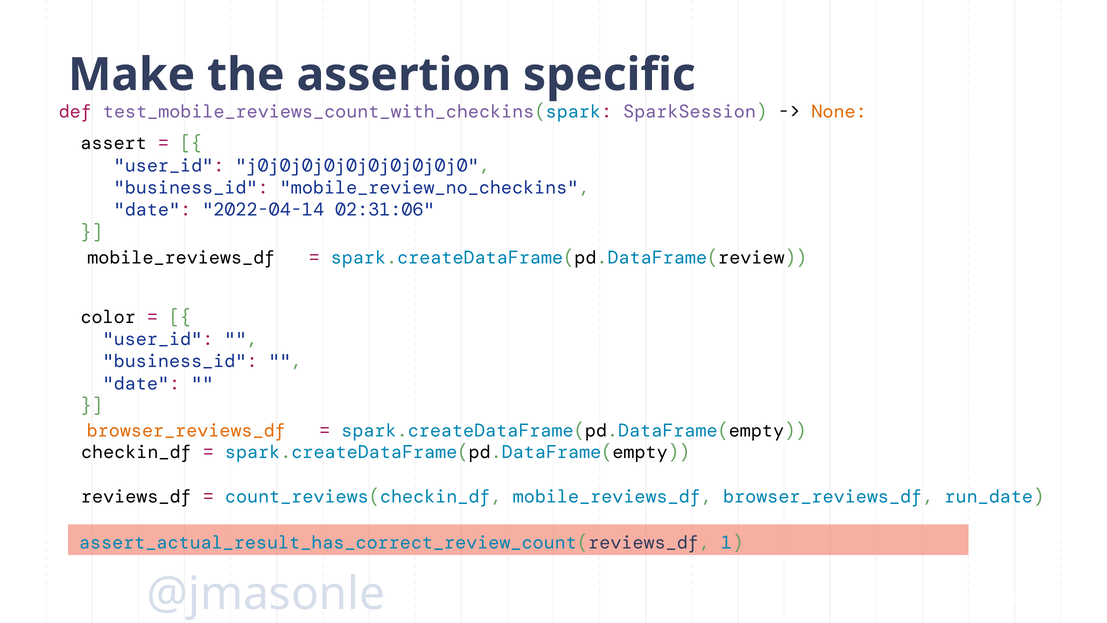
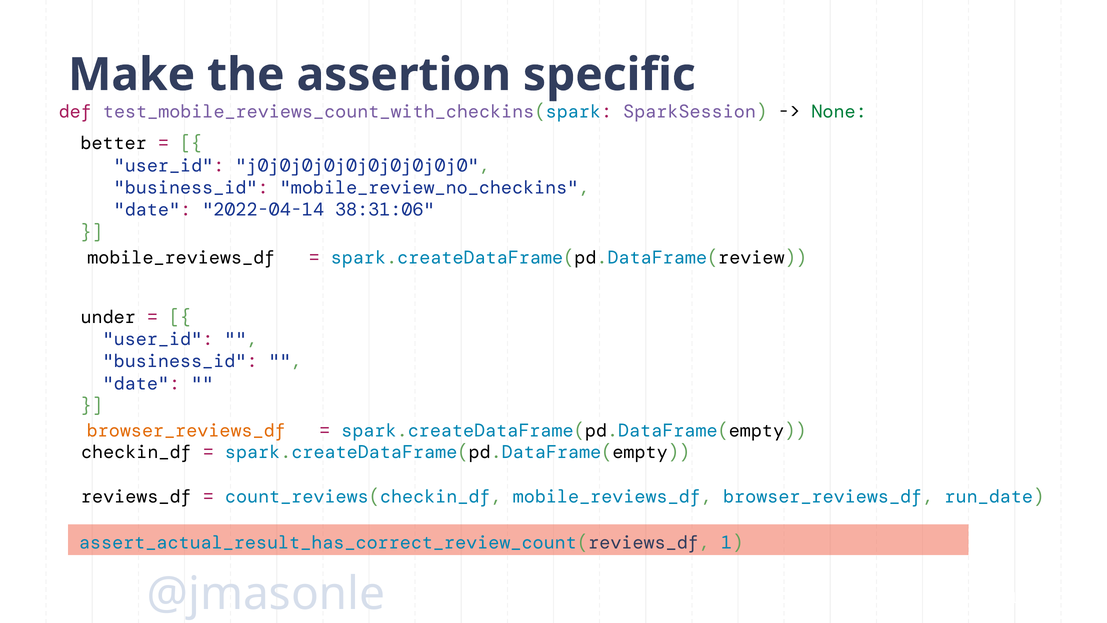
None colour: orange -> green
assert: assert -> better
02:31:06: 02:31:06 -> 38:31:06
color: color -> under
